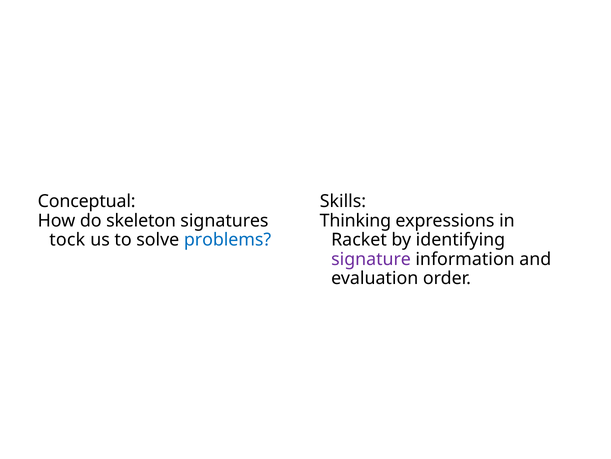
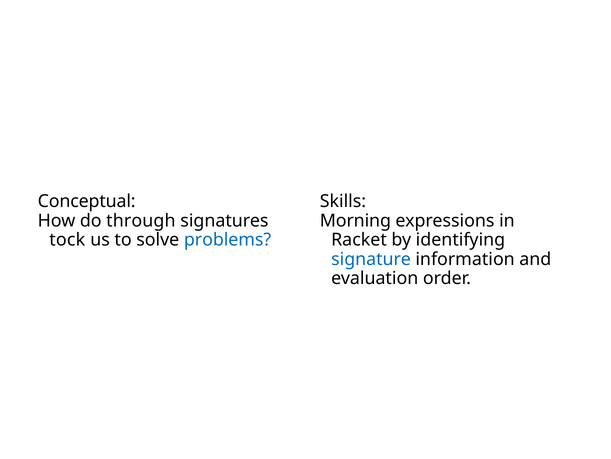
skeleton: skeleton -> through
Thinking: Thinking -> Morning
signature colour: purple -> blue
